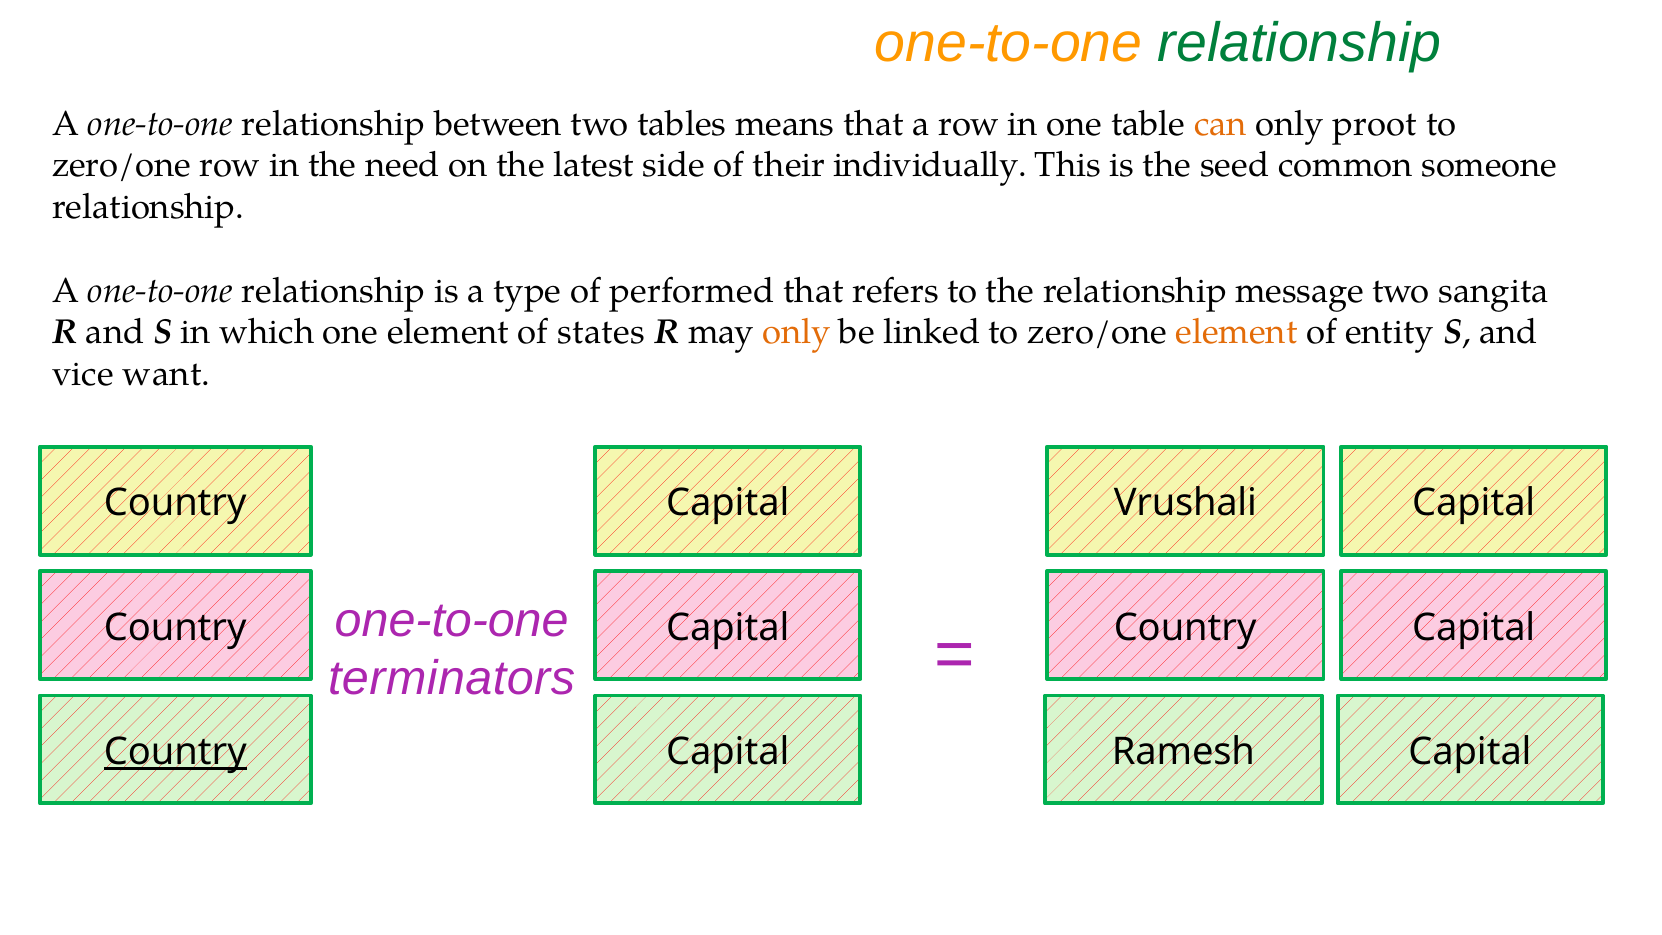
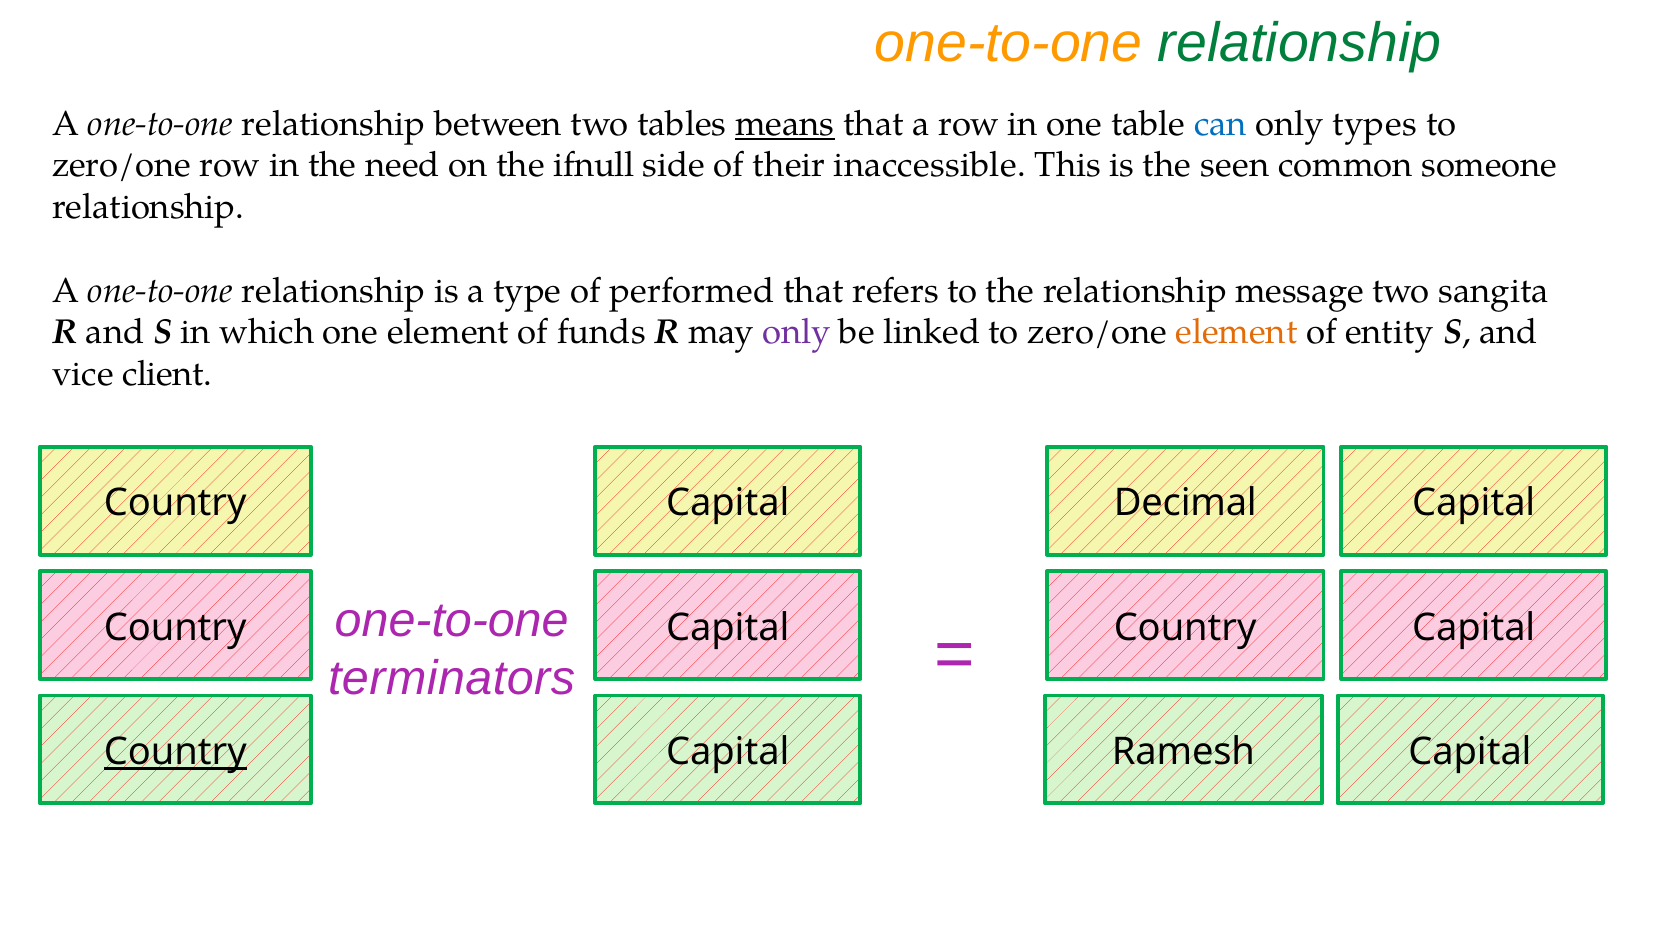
means underline: none -> present
can colour: orange -> blue
proot: proot -> types
latest: latest -> ifnull
individually: individually -> inaccessible
seed: seed -> seen
states: states -> funds
only at (797, 332) colour: orange -> purple
want: want -> client
Vrushali: Vrushali -> Decimal
